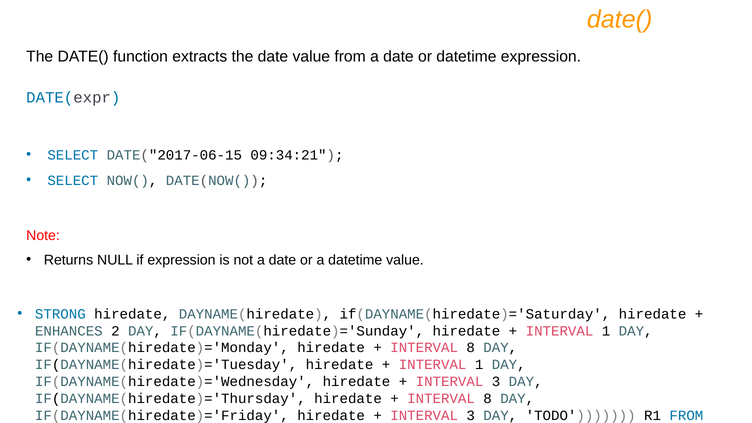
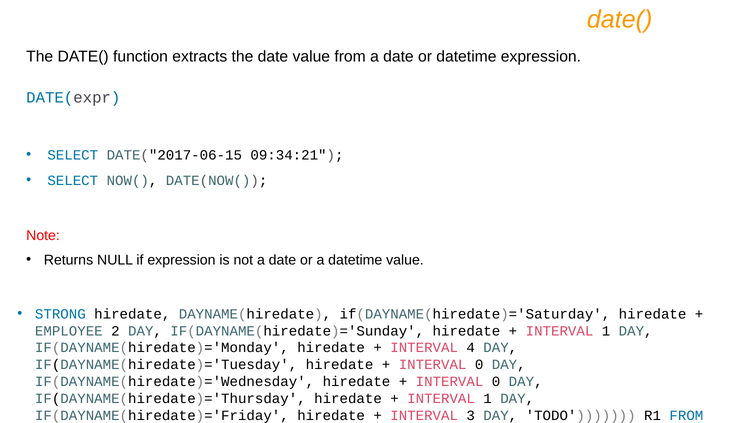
ENHANCES: ENHANCES -> EMPLOYEE
8 at (471, 348): 8 -> 4
1 at (479, 365): 1 -> 0
3 at (496, 382): 3 -> 0
8 at (488, 399): 8 -> 1
